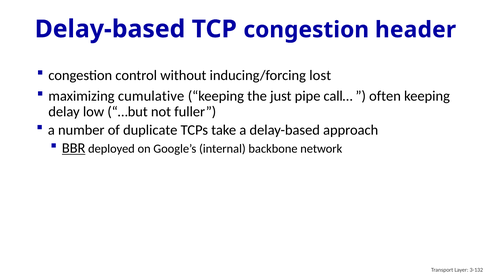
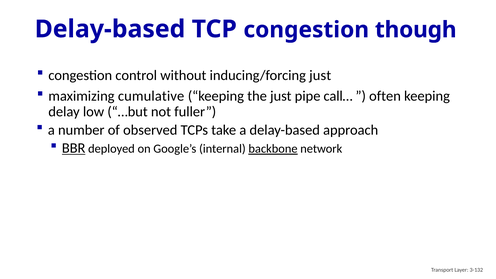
header: header -> though
inducing/forcing lost: lost -> just
duplicate: duplicate -> observed
backbone underline: none -> present
